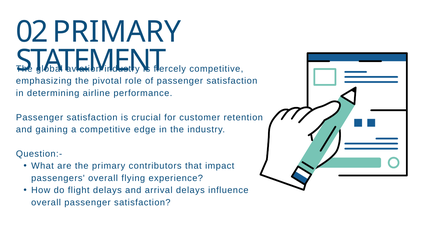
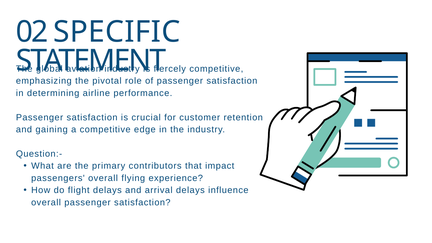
02 PRIMARY: PRIMARY -> SPECIFIC
